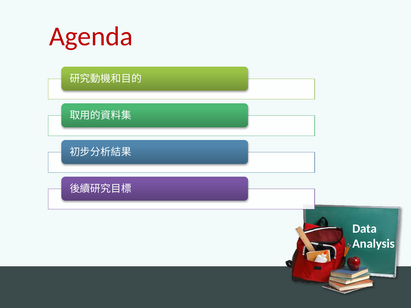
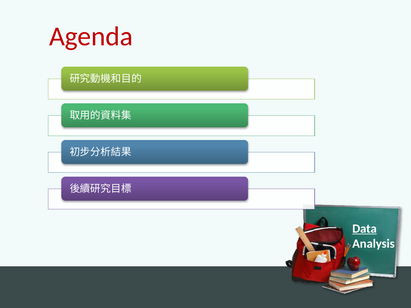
Data underline: none -> present
